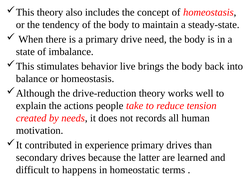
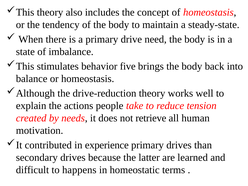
live: live -> five
records: records -> retrieve
